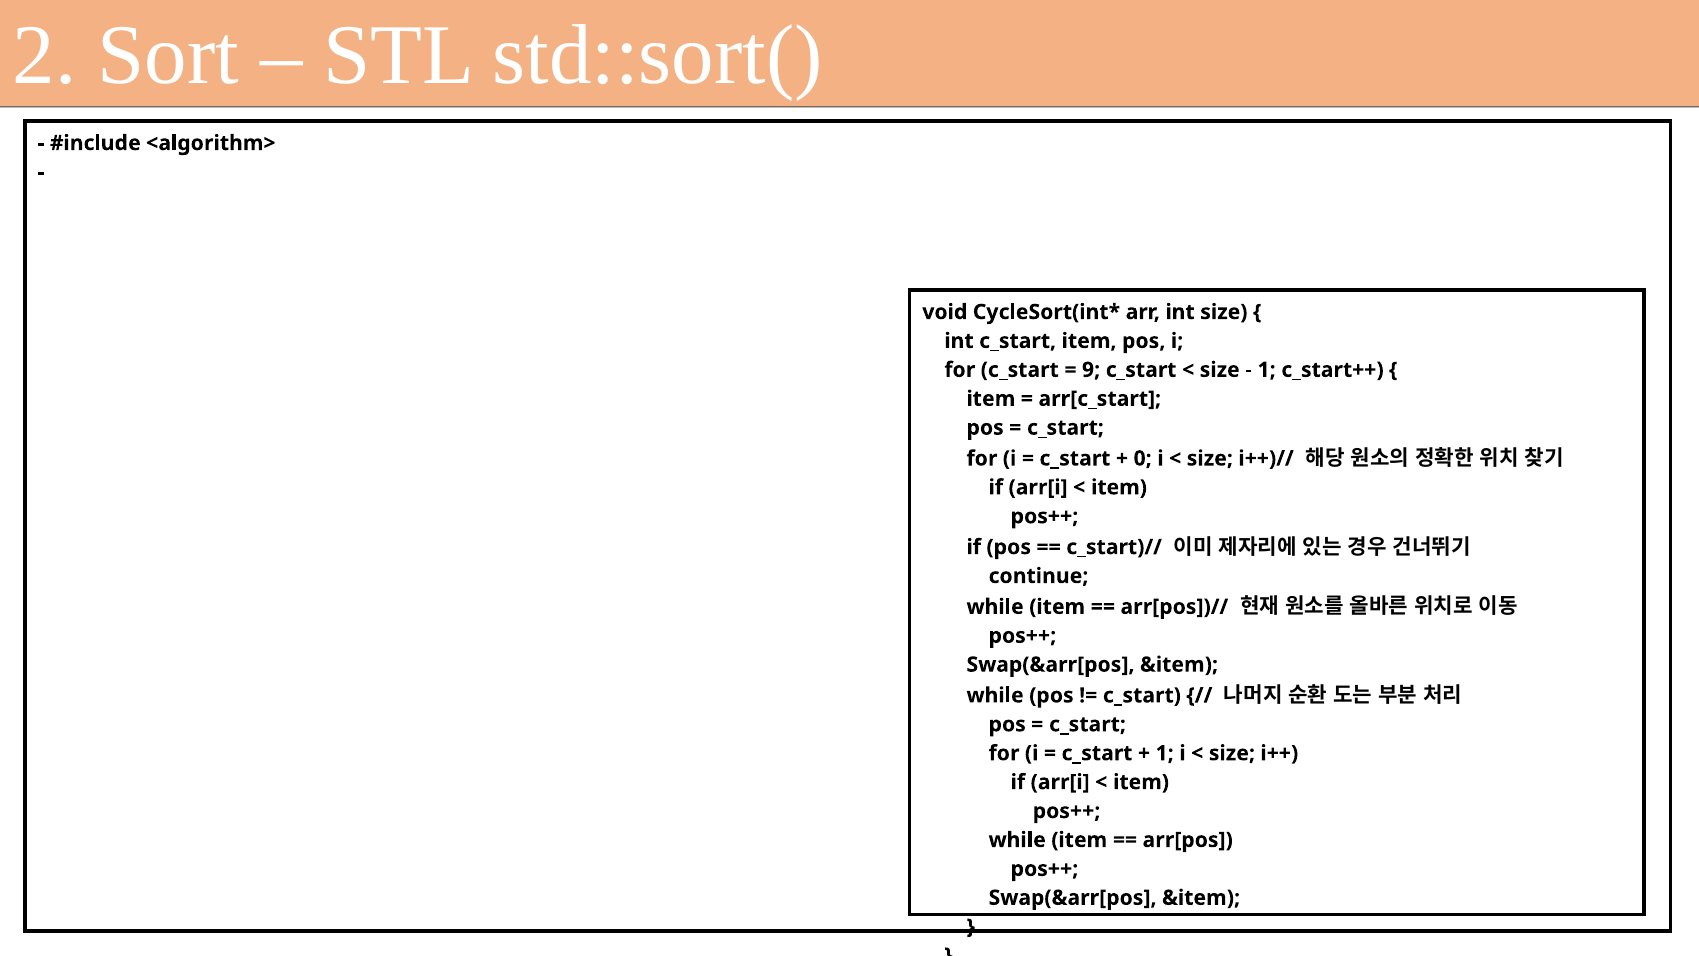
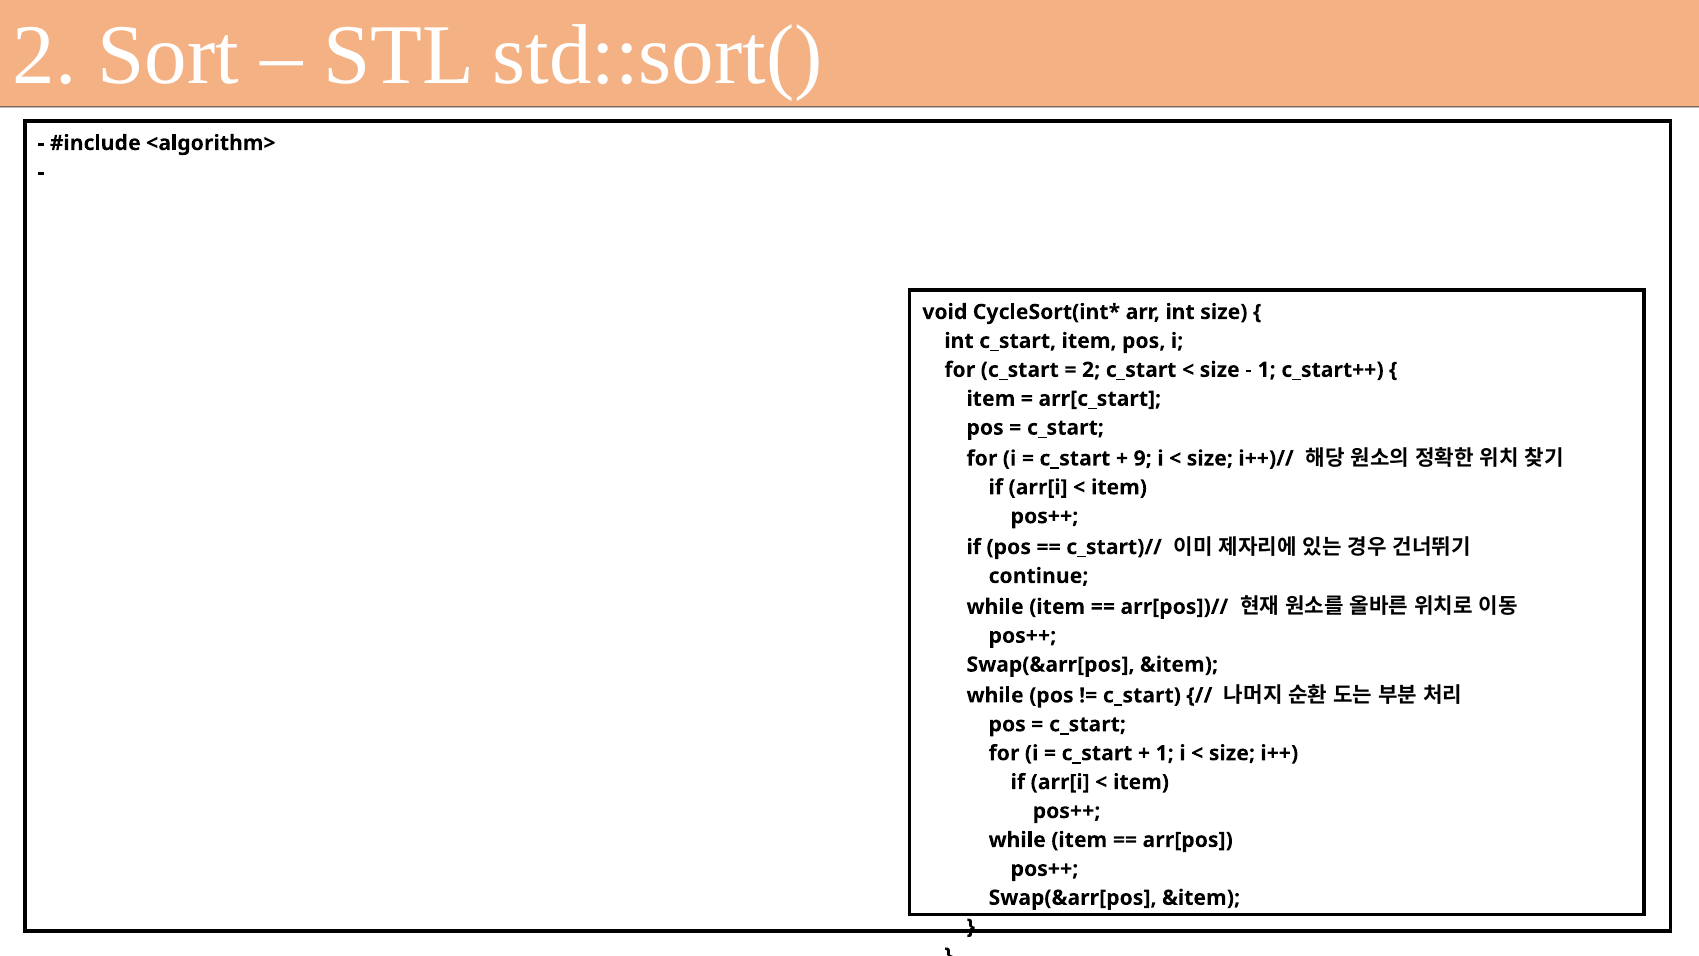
9 at (1091, 370): 9 -> 2
0: 0 -> 9
